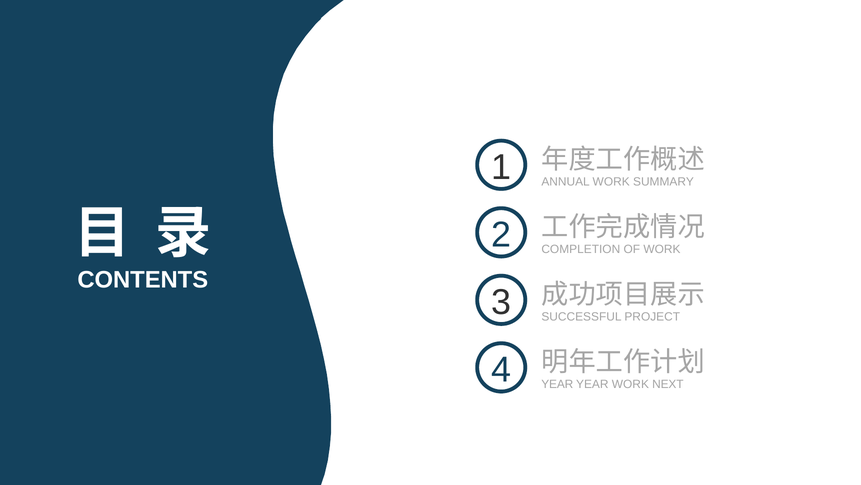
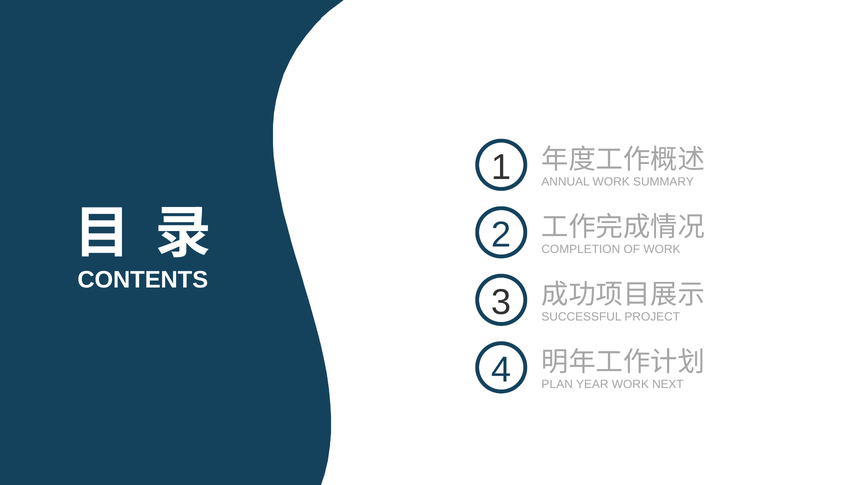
YEAR at (557, 384): YEAR -> PLAN
